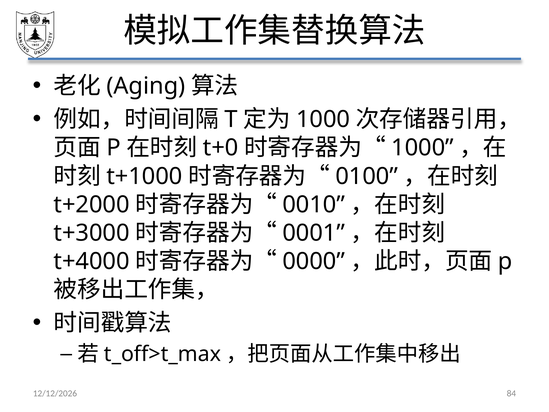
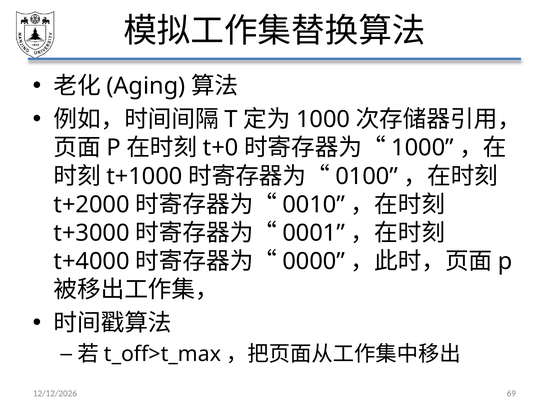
84: 84 -> 69
